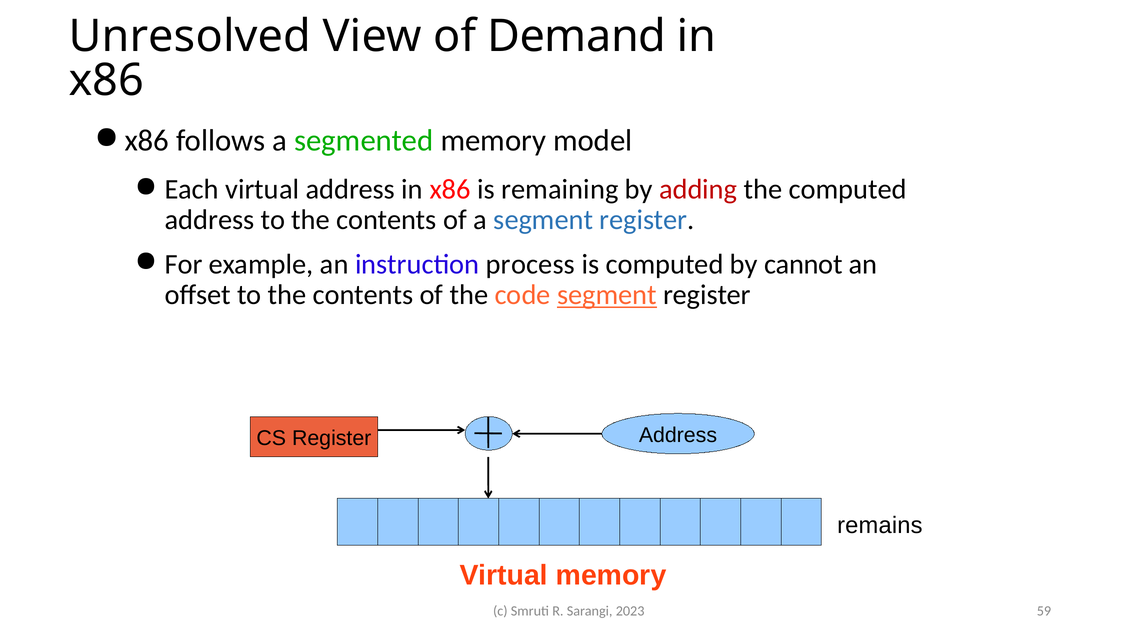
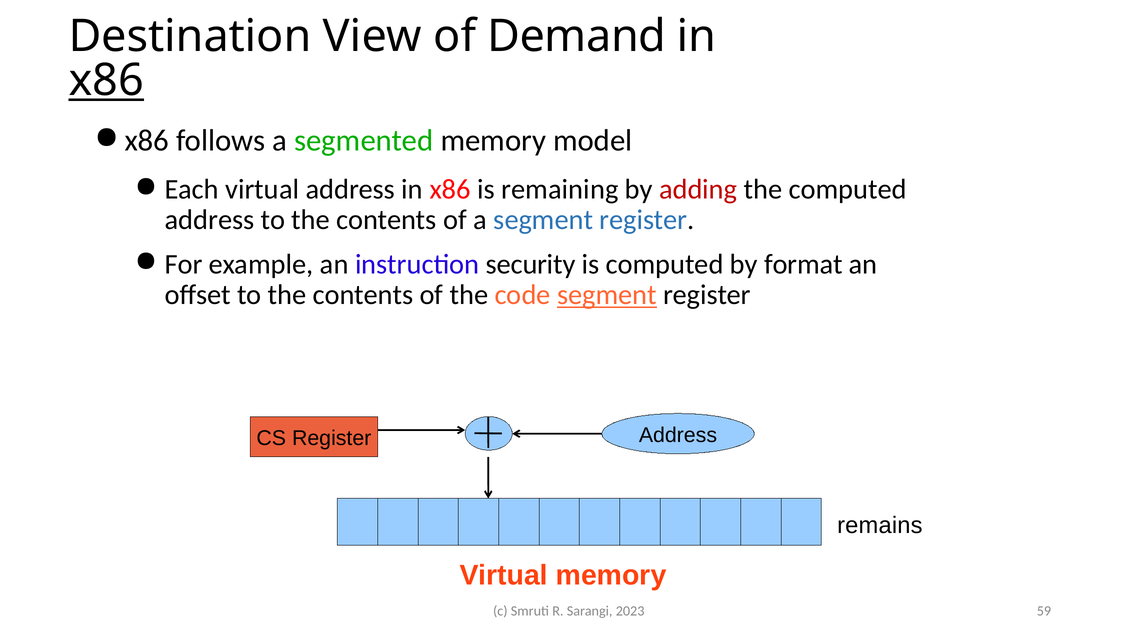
Unresolved: Unresolved -> Destination
x86 at (106, 80) underline: none -> present
process: process -> security
cannot: cannot -> format
